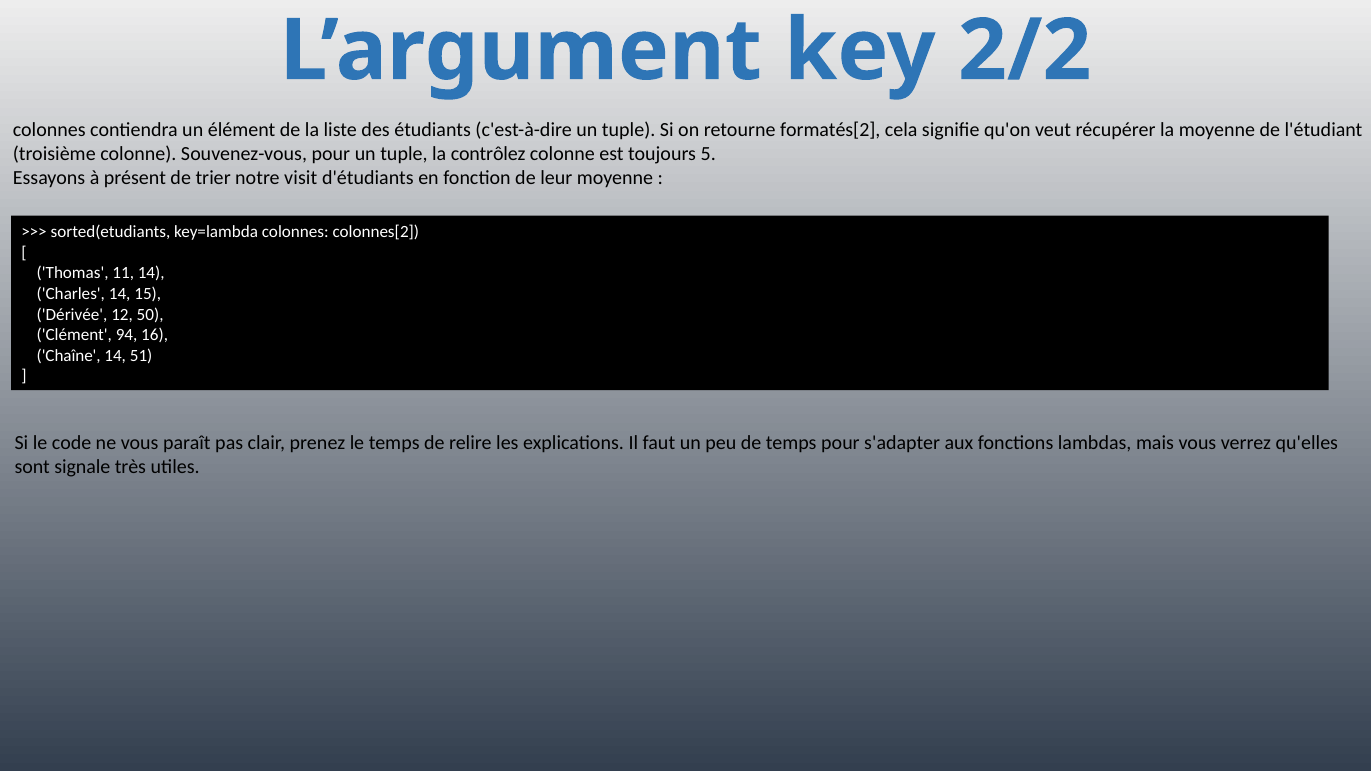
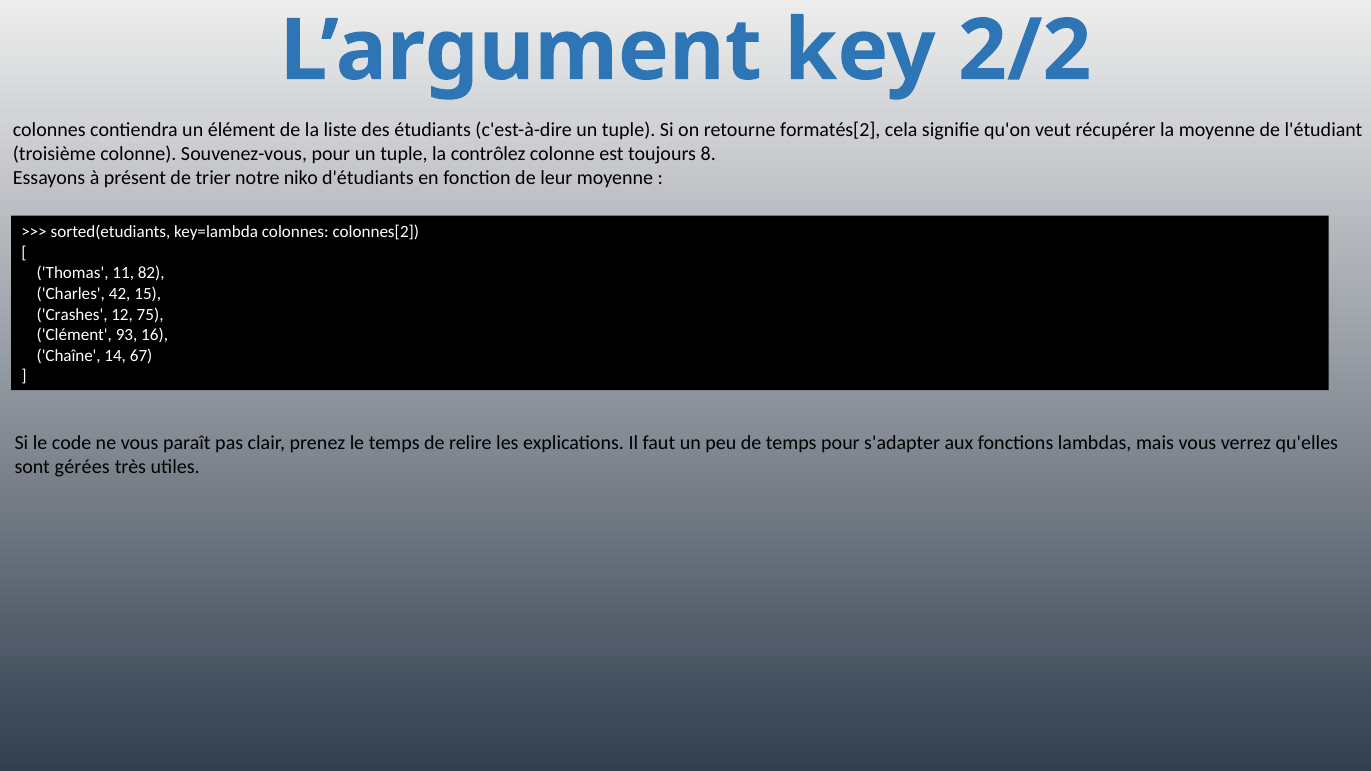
5: 5 -> 8
visit: visit -> niko
11 14: 14 -> 82
Charles 14: 14 -> 42
Dérivée: Dérivée -> Crashes
50: 50 -> 75
94: 94 -> 93
51: 51 -> 67
signale: signale -> gérées
